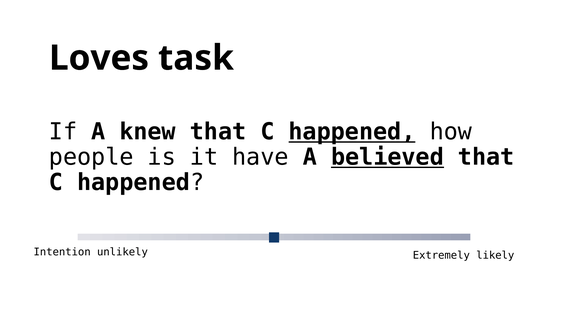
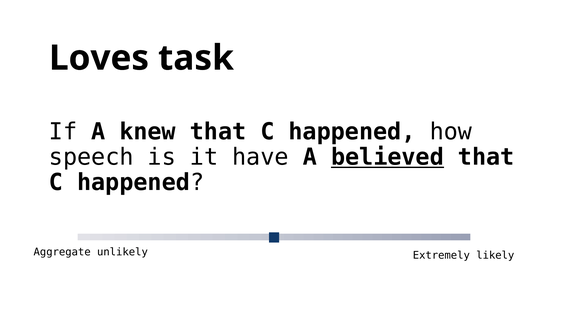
happened at (352, 132) underline: present -> none
people: people -> speech
Intention: Intention -> Aggregate
